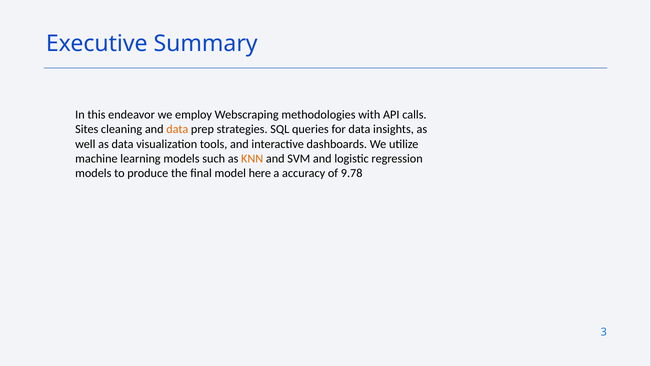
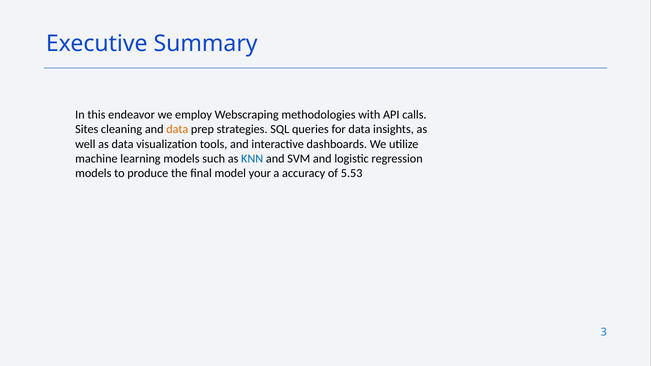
KNN colour: orange -> blue
here: here -> your
9.78: 9.78 -> 5.53
